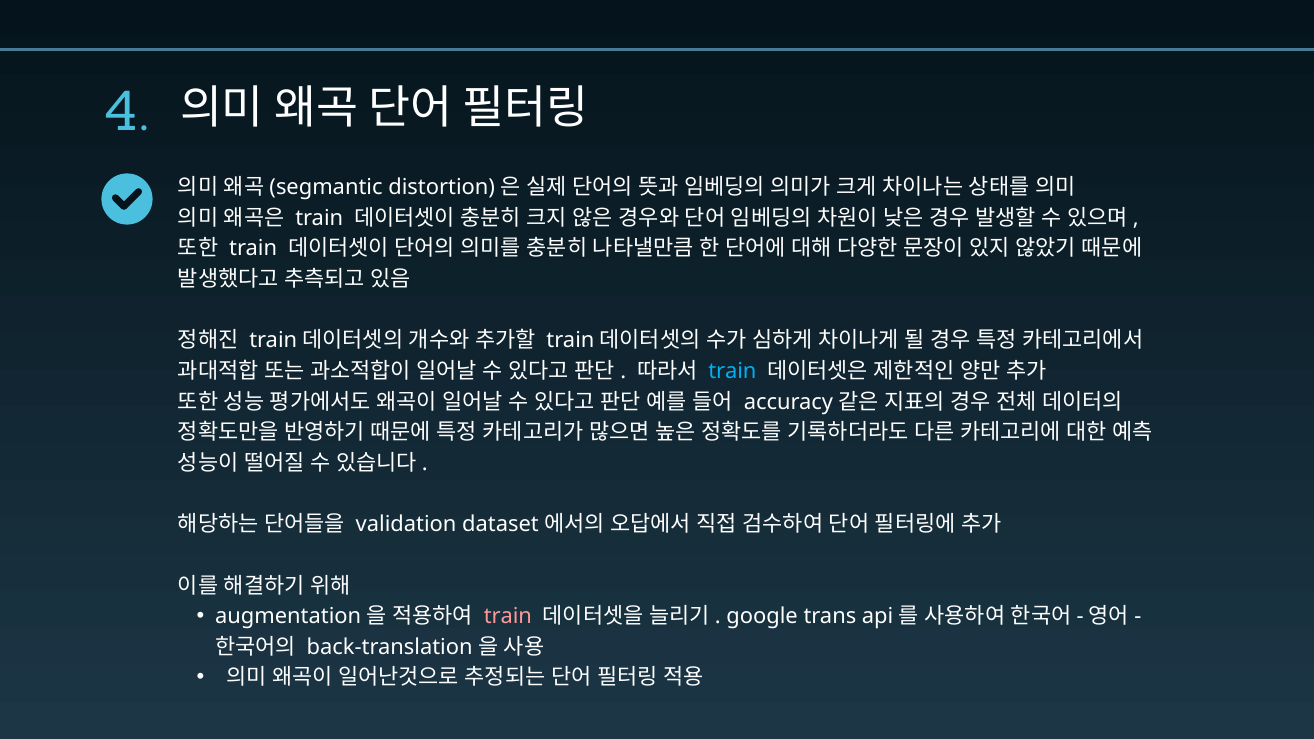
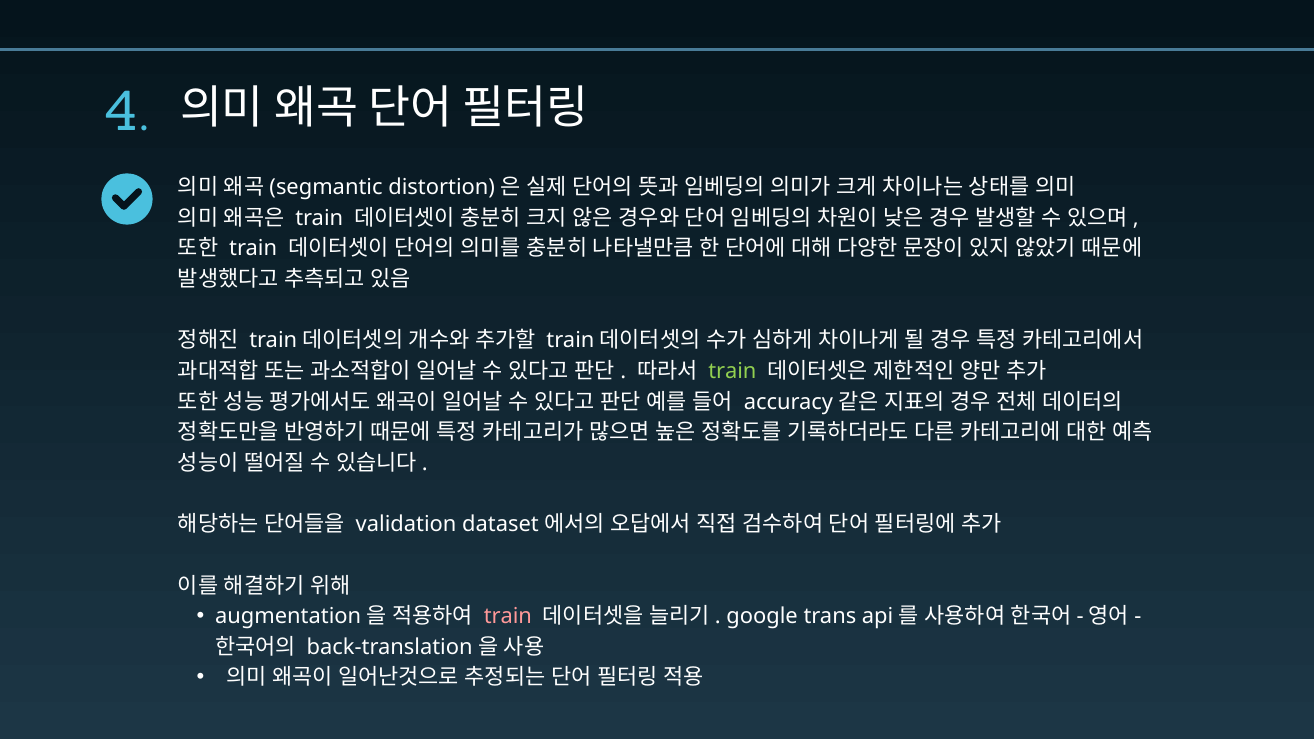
train at (732, 371) colour: light blue -> light green
